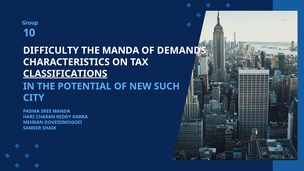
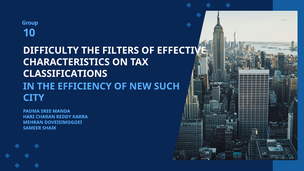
THE MANDA: MANDA -> FILTERS
DEMANDS: DEMANDS -> EFFECTIVE
CLASSIFICATIONS underline: present -> none
POTENTIAL: POTENTIAL -> EFFICIENCY
